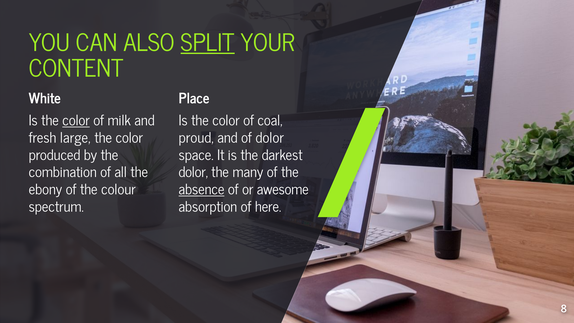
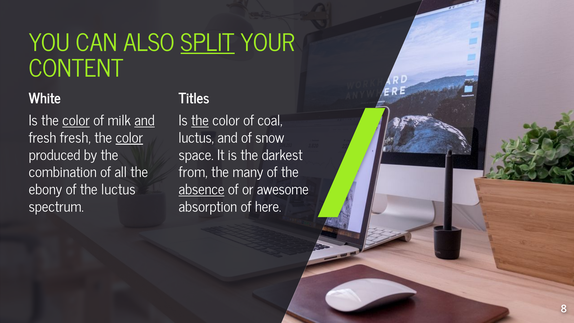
Place: Place -> Titles
and at (145, 121) underline: none -> present
the at (200, 121) underline: none -> present
fresh large: large -> fresh
color at (129, 138) underline: none -> present
proud at (196, 138): proud -> luctus
of dolor: dolor -> snow
dolor at (193, 172): dolor -> from
the colour: colour -> luctus
